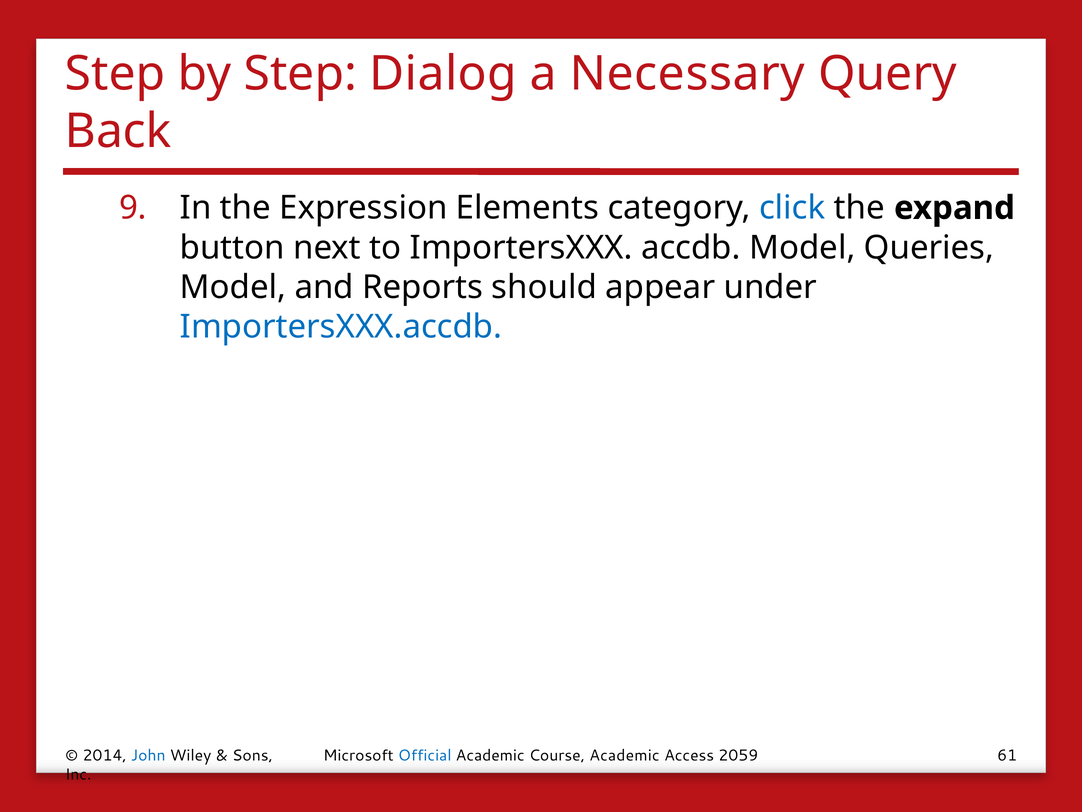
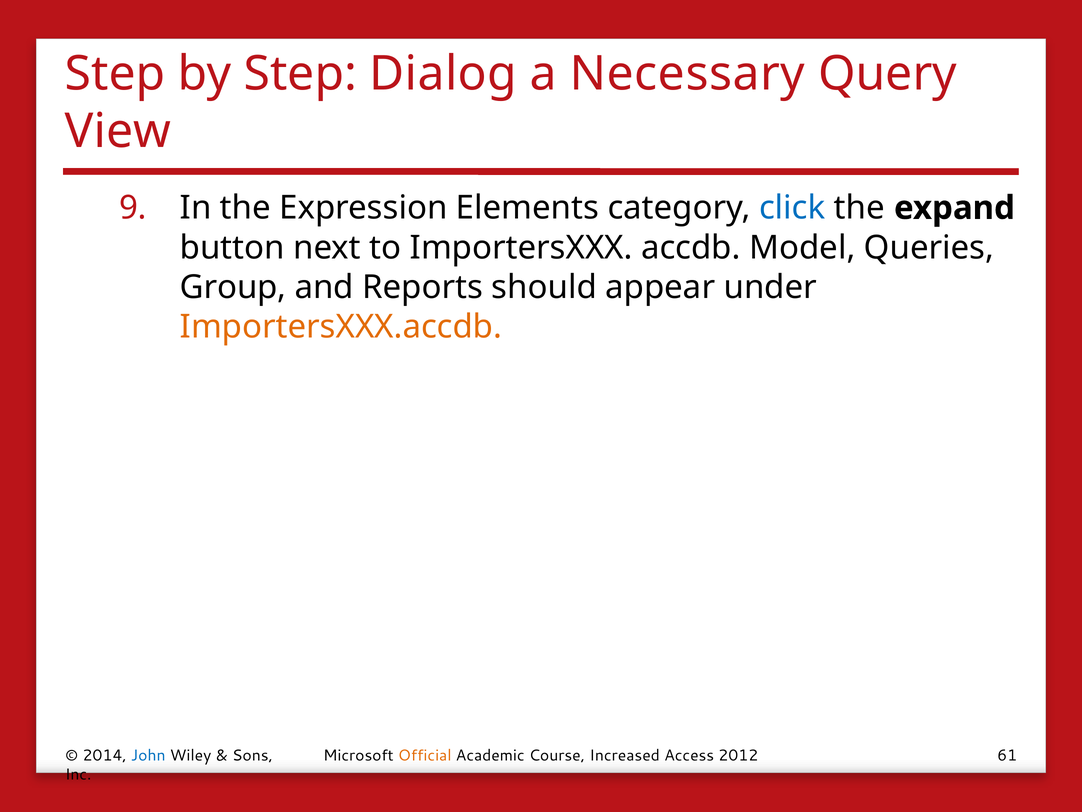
Back: Back -> View
Model at (233, 287): Model -> Group
ImportersXXX.accdb colour: blue -> orange
Official colour: blue -> orange
Course Academic: Academic -> Increased
2059: 2059 -> 2012
